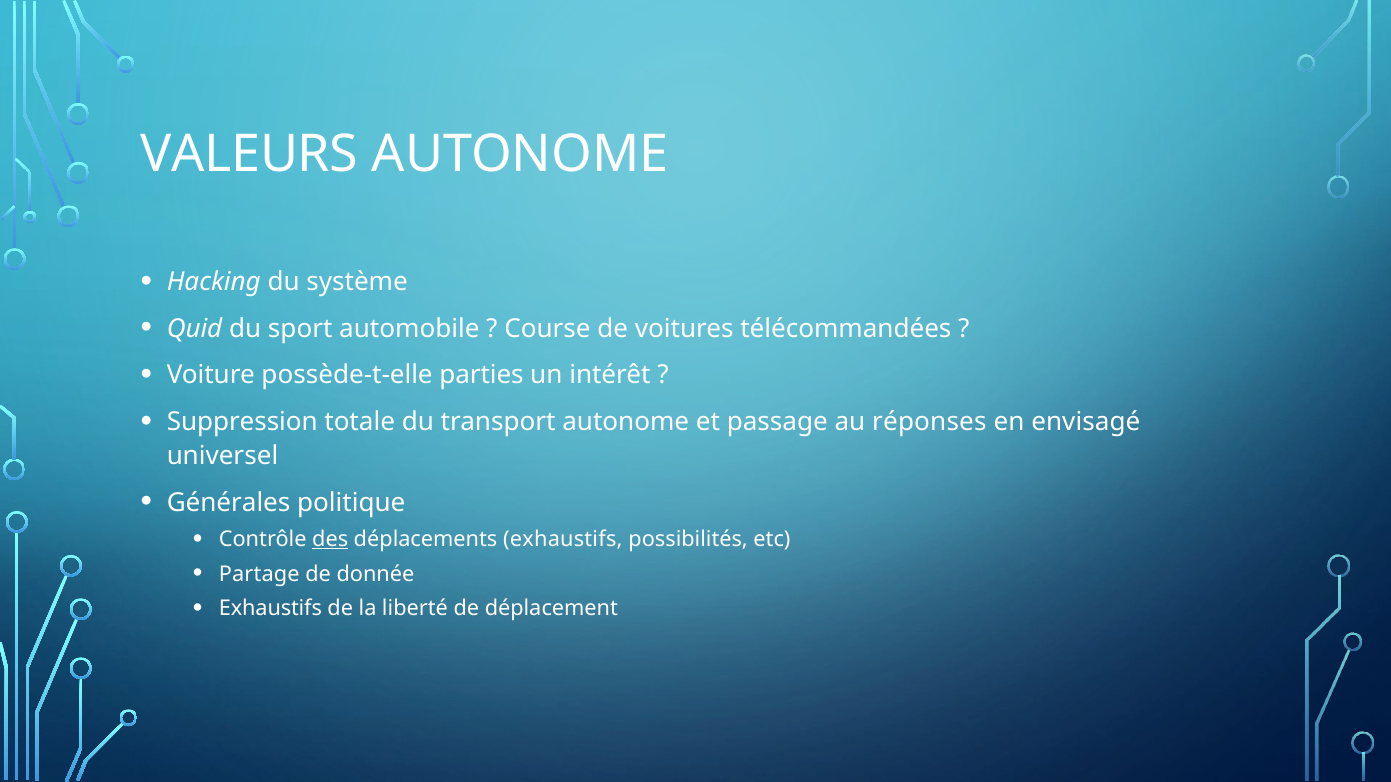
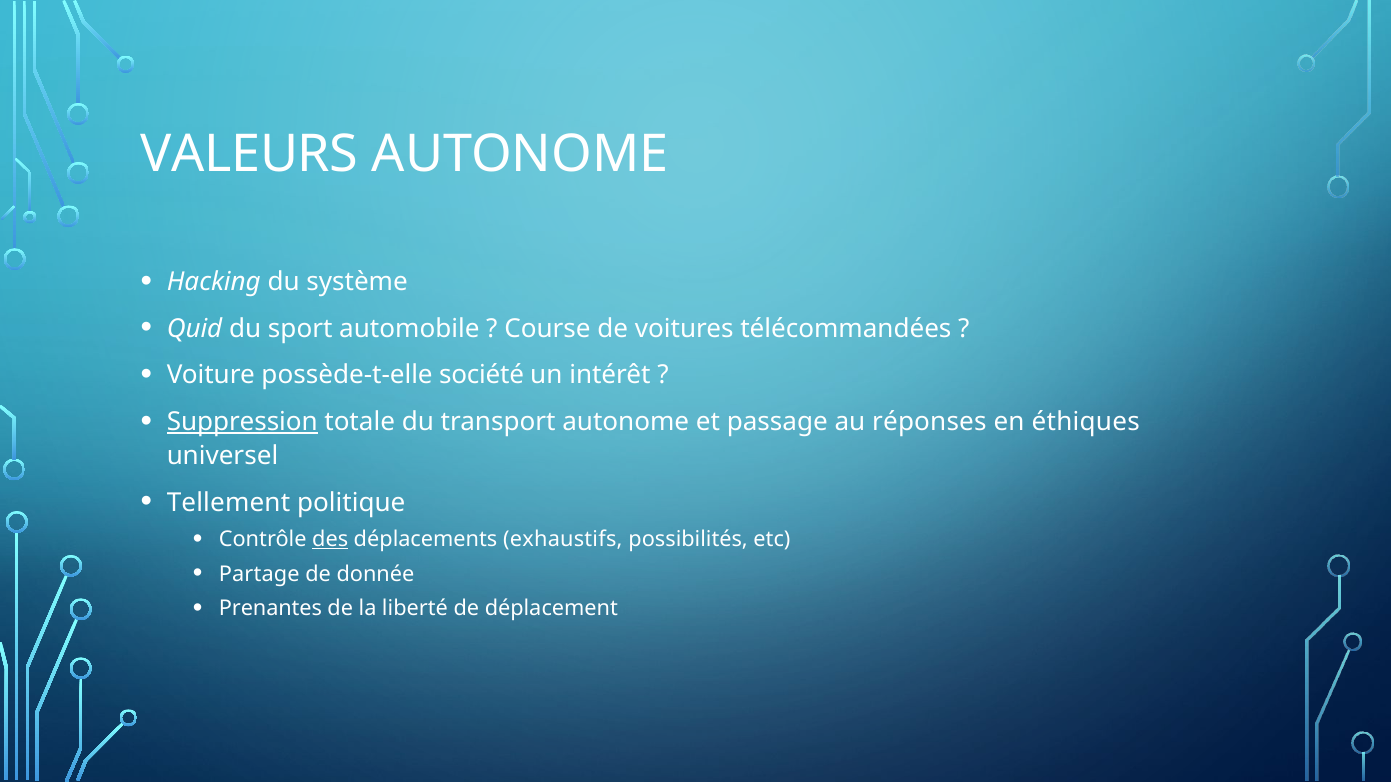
parties: parties -> société
Suppression underline: none -> present
envisagé: envisagé -> éthiques
Générales: Générales -> Tellement
Exhaustifs at (270, 609): Exhaustifs -> Prenantes
